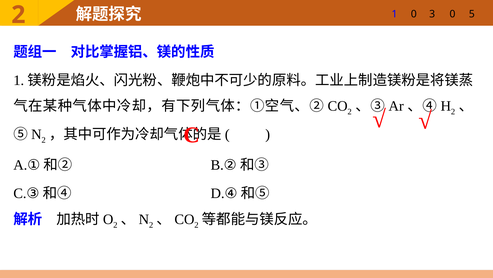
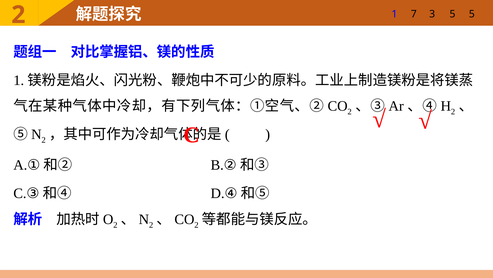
1 0: 0 -> 7
3 0: 0 -> 5
